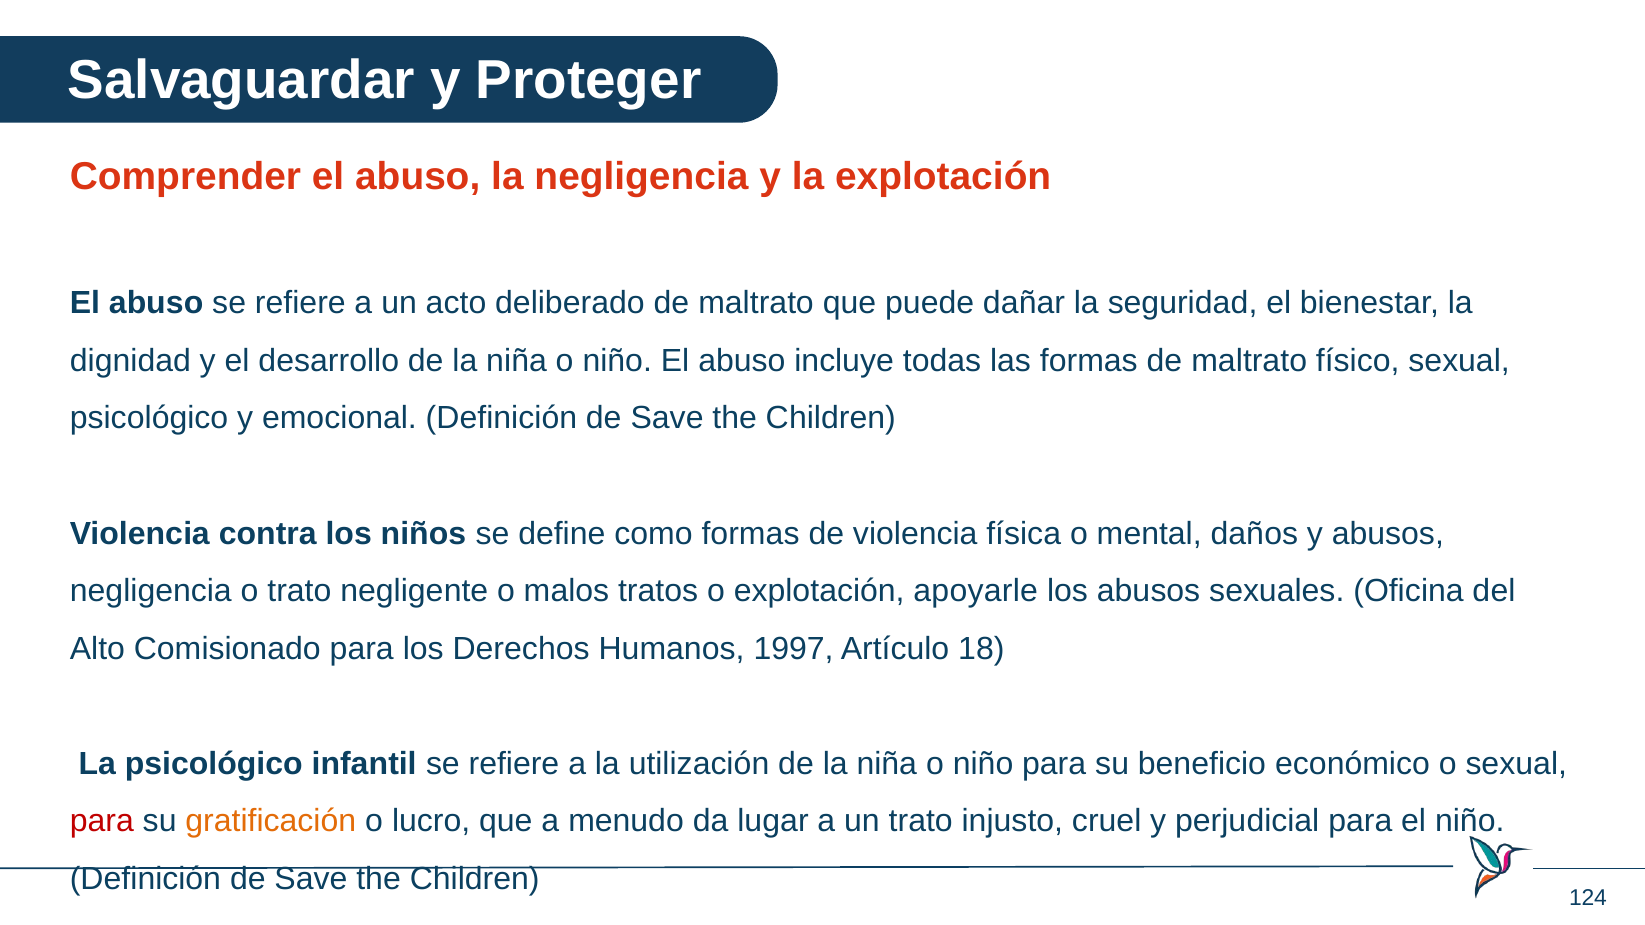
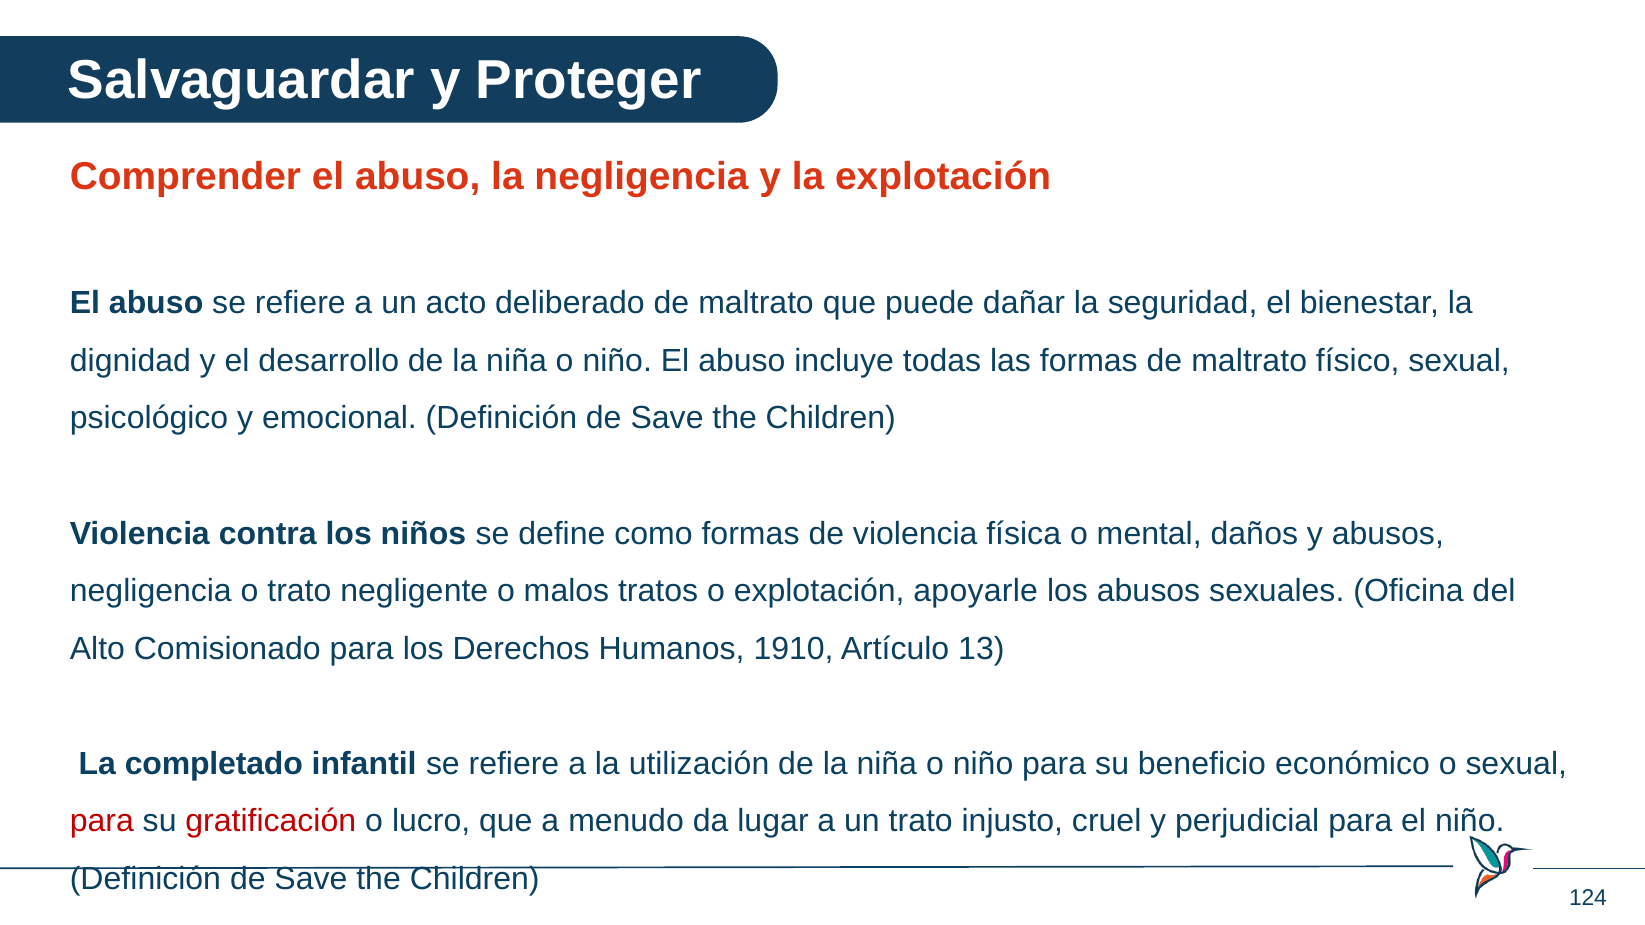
1997: 1997 -> 1910
18: 18 -> 13
La psicológico: psicológico -> completado
gratificación colour: orange -> red
